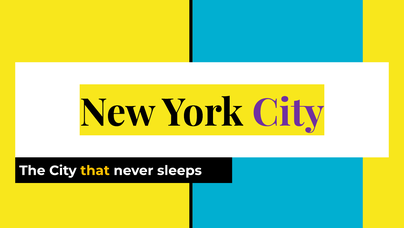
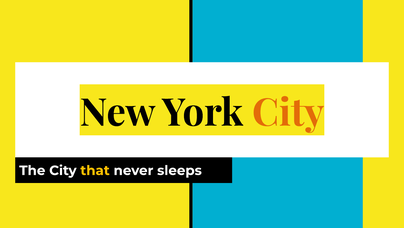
City at (288, 113) colour: purple -> orange
